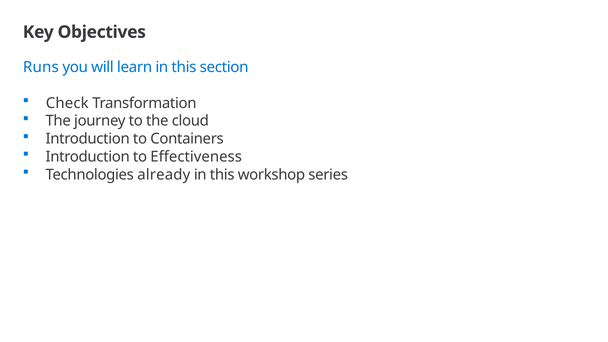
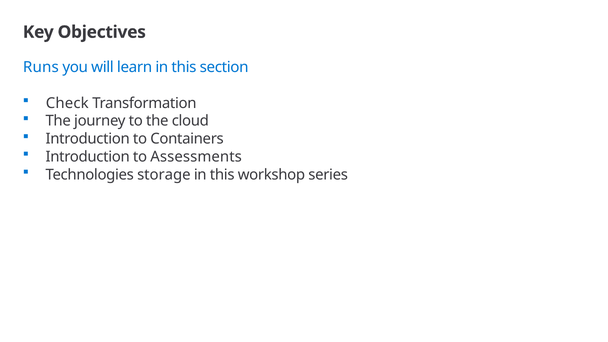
Effectiveness: Effectiveness -> Assessments
already: already -> storage
